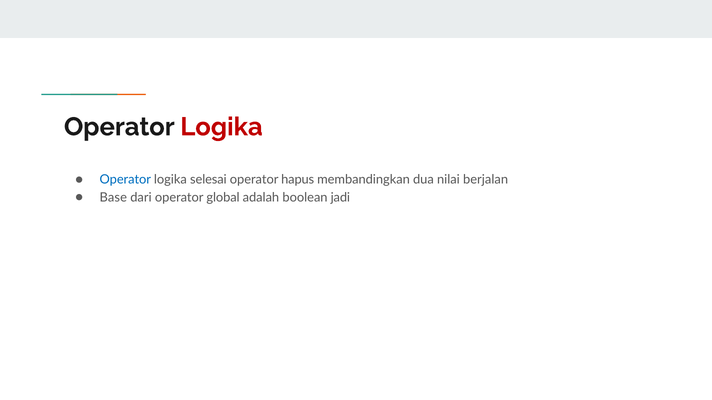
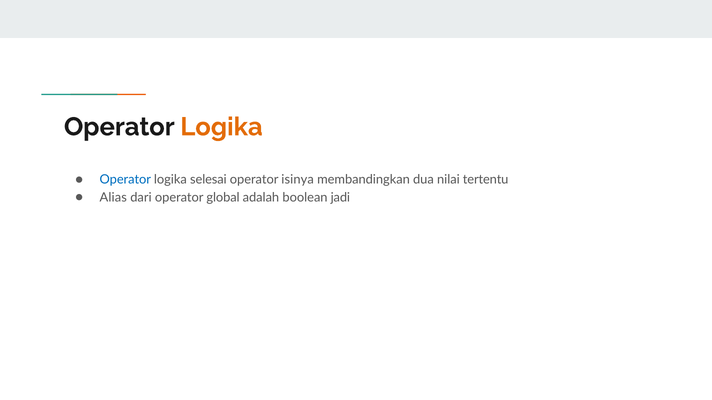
Logika at (221, 127) colour: red -> orange
hapus: hapus -> isinya
berjalan: berjalan -> tertentu
Base: Base -> Alias
